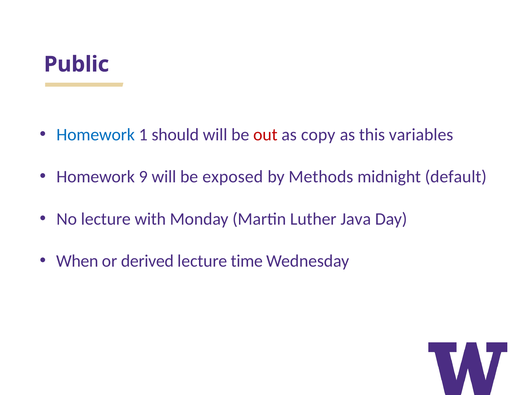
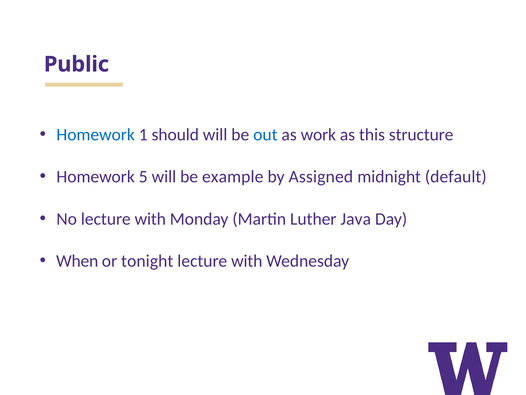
out colour: red -> blue
copy: copy -> work
variables: variables -> structure
9: 9 -> 5
exposed: exposed -> example
Methods: Methods -> Assigned
derived: derived -> tonight
time at (247, 261): time -> with
